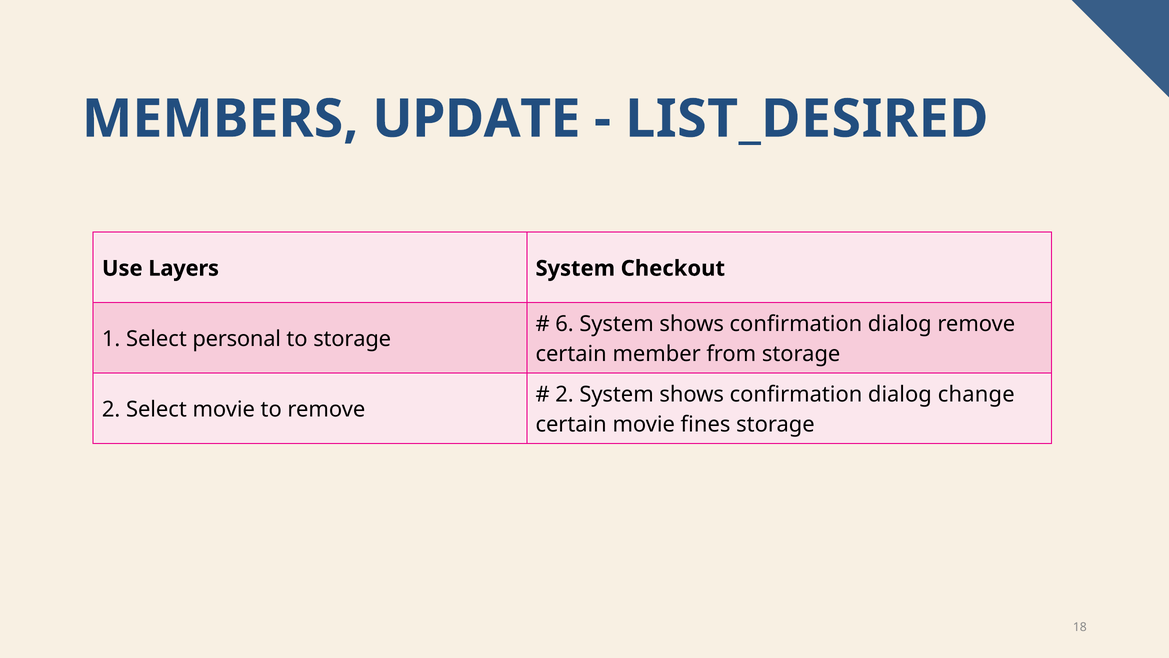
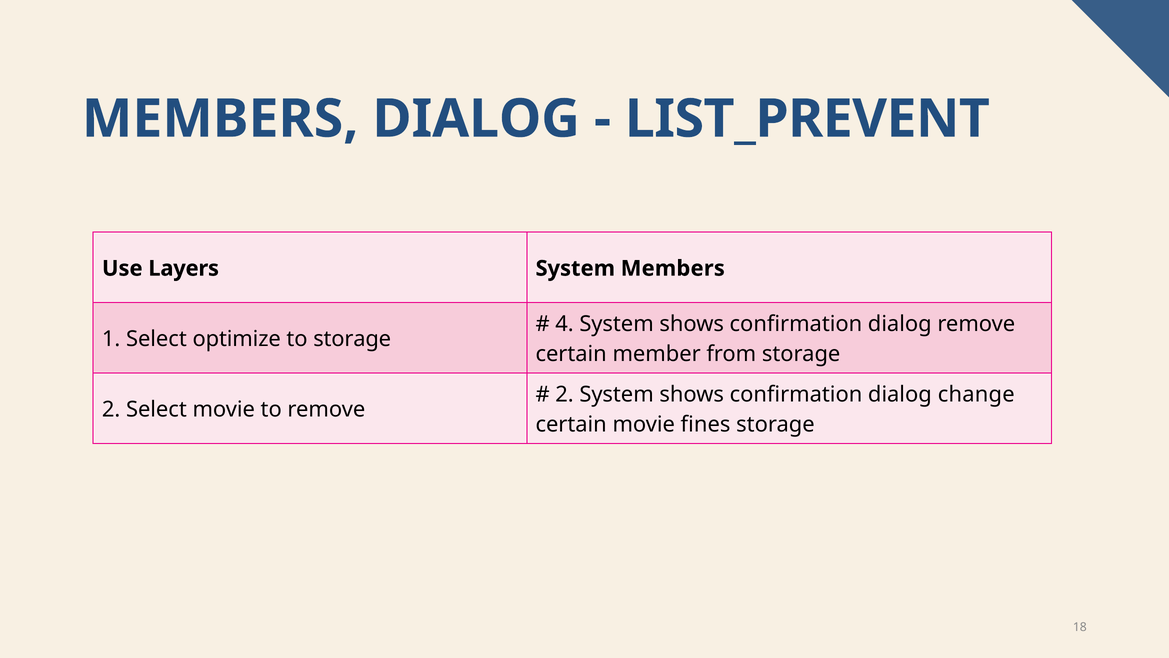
MEMBERS UPDATE: UPDATE -> DIALOG
LIST_DESIRED: LIST_DESIRED -> LIST_PREVENT
System Checkout: Checkout -> Members
6: 6 -> 4
personal: personal -> optimize
